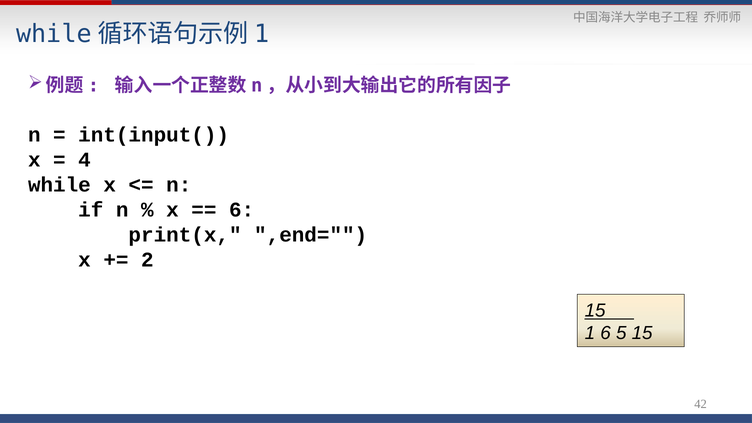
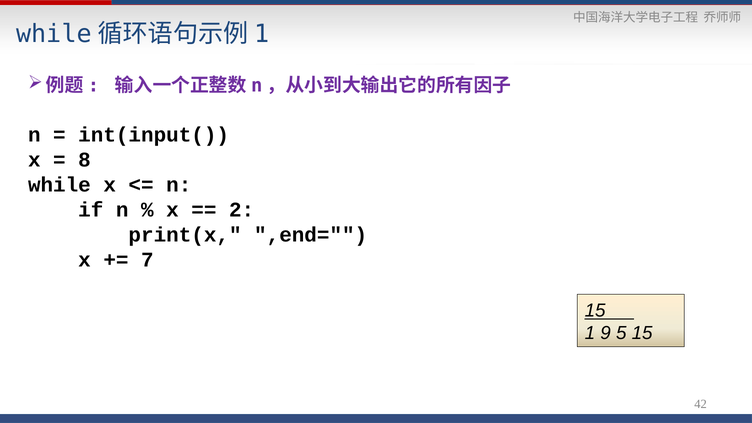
4: 4 -> 8
6 at (242, 210): 6 -> 2
2: 2 -> 7
1 6: 6 -> 9
